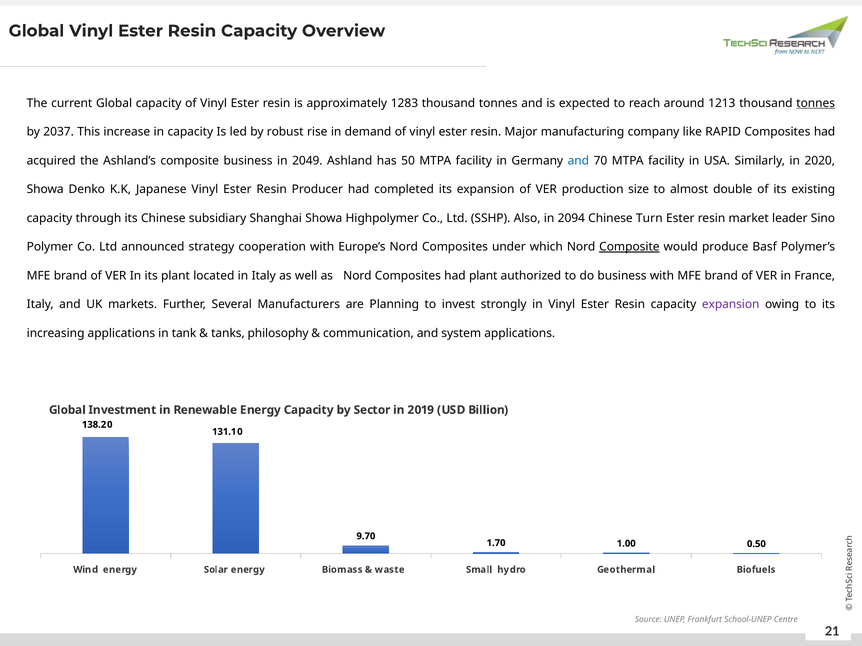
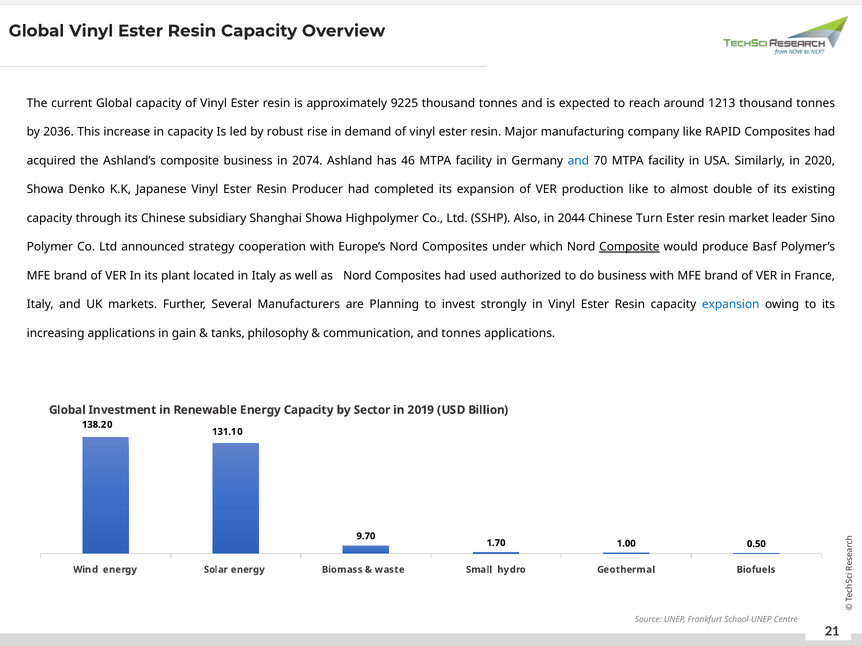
1283: 1283 -> 9225
tonnes at (816, 103) underline: present -> none
2037: 2037 -> 2036
2049: 2049 -> 2074
50: 50 -> 46
production size: size -> like
2094: 2094 -> 2044
had plant: plant -> used
expansion at (731, 305) colour: purple -> blue
tank: tank -> gain
and system: system -> tonnes
